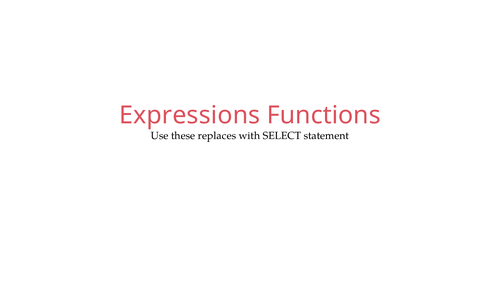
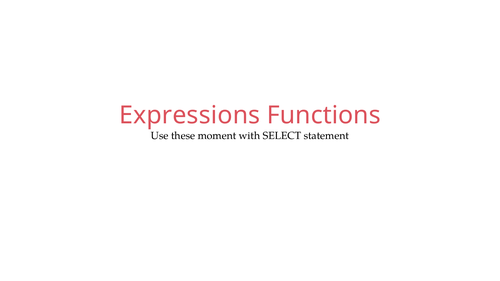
replaces: replaces -> moment
